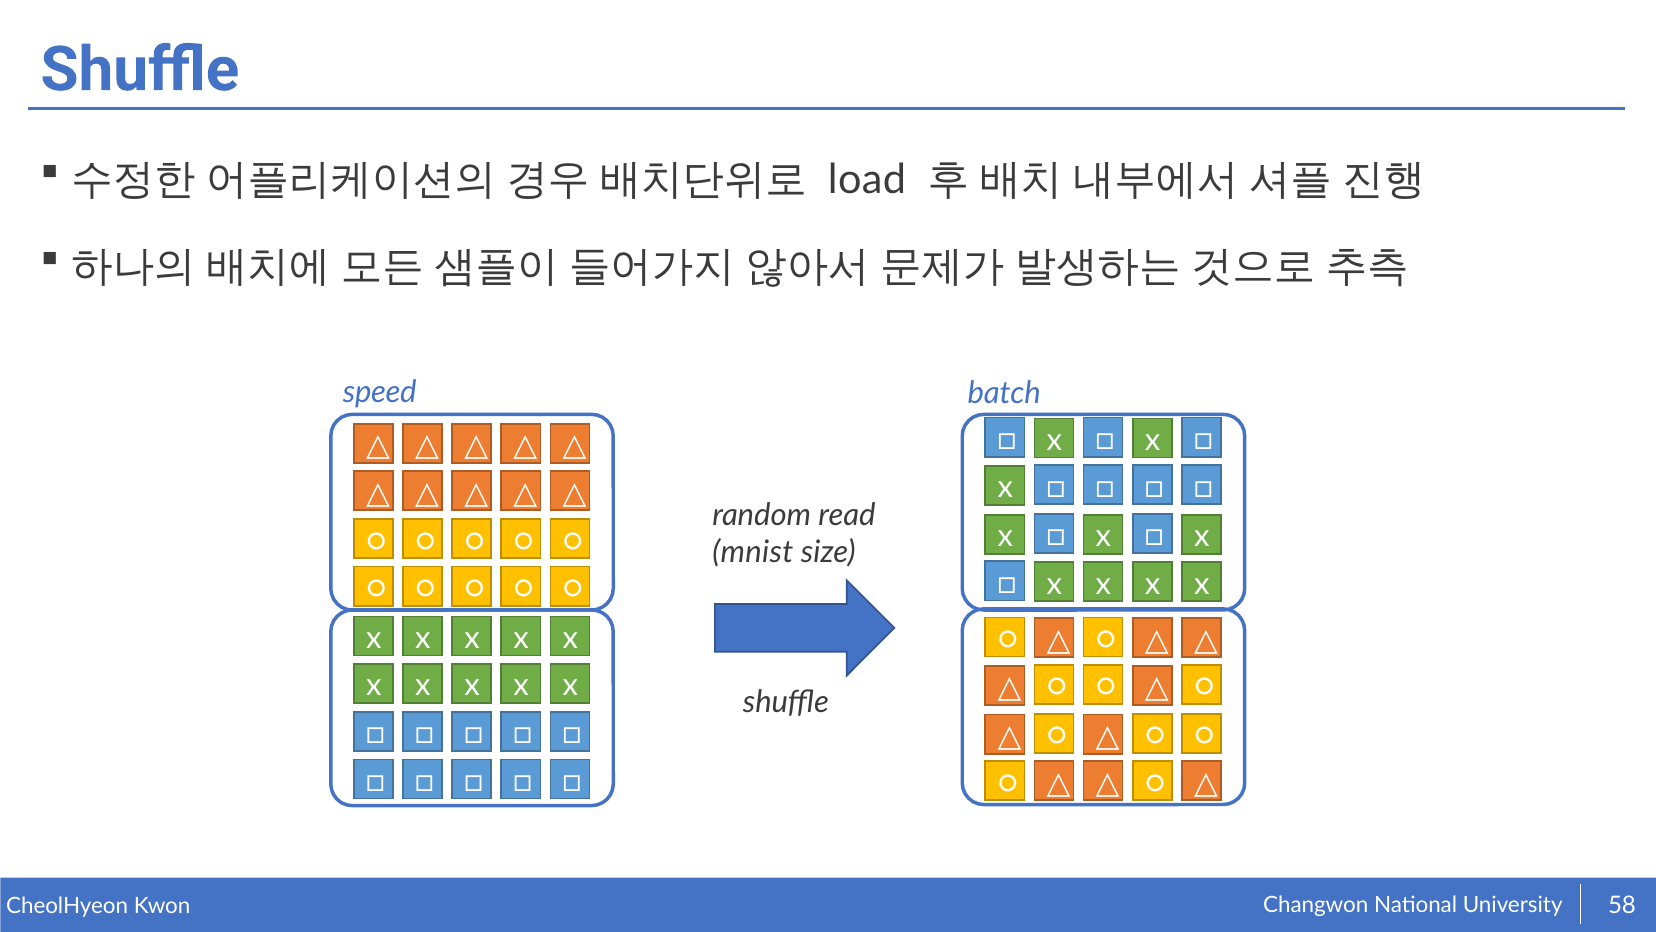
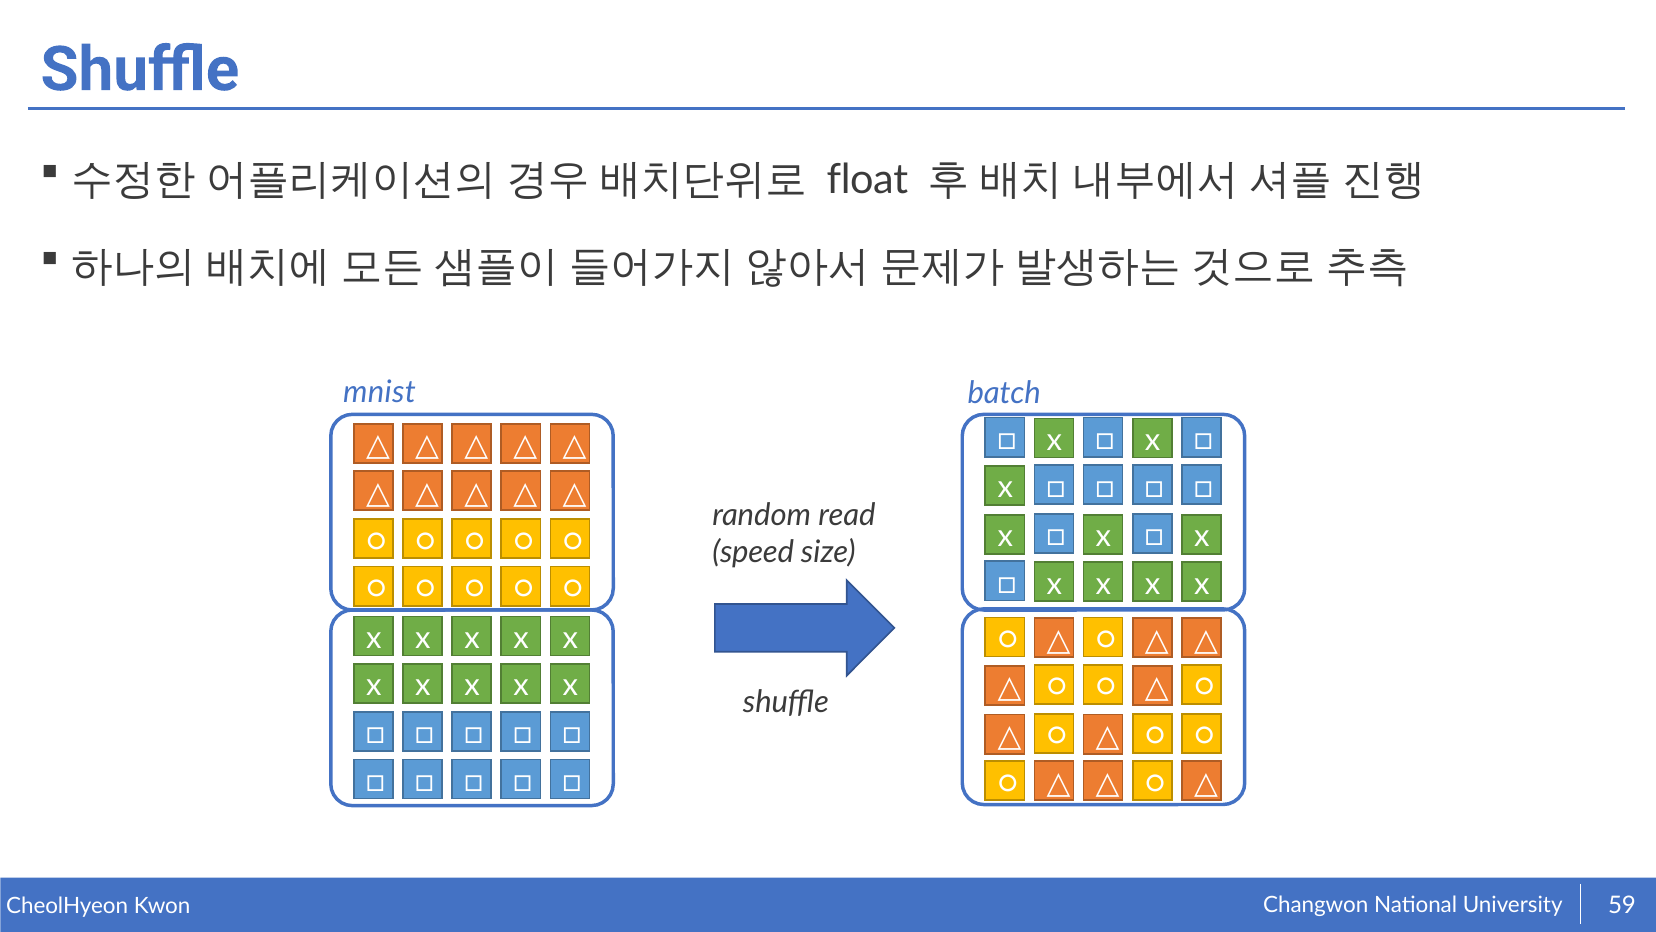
load: load -> float
speed: speed -> mnist
mnist: mnist -> speed
58: 58 -> 59
